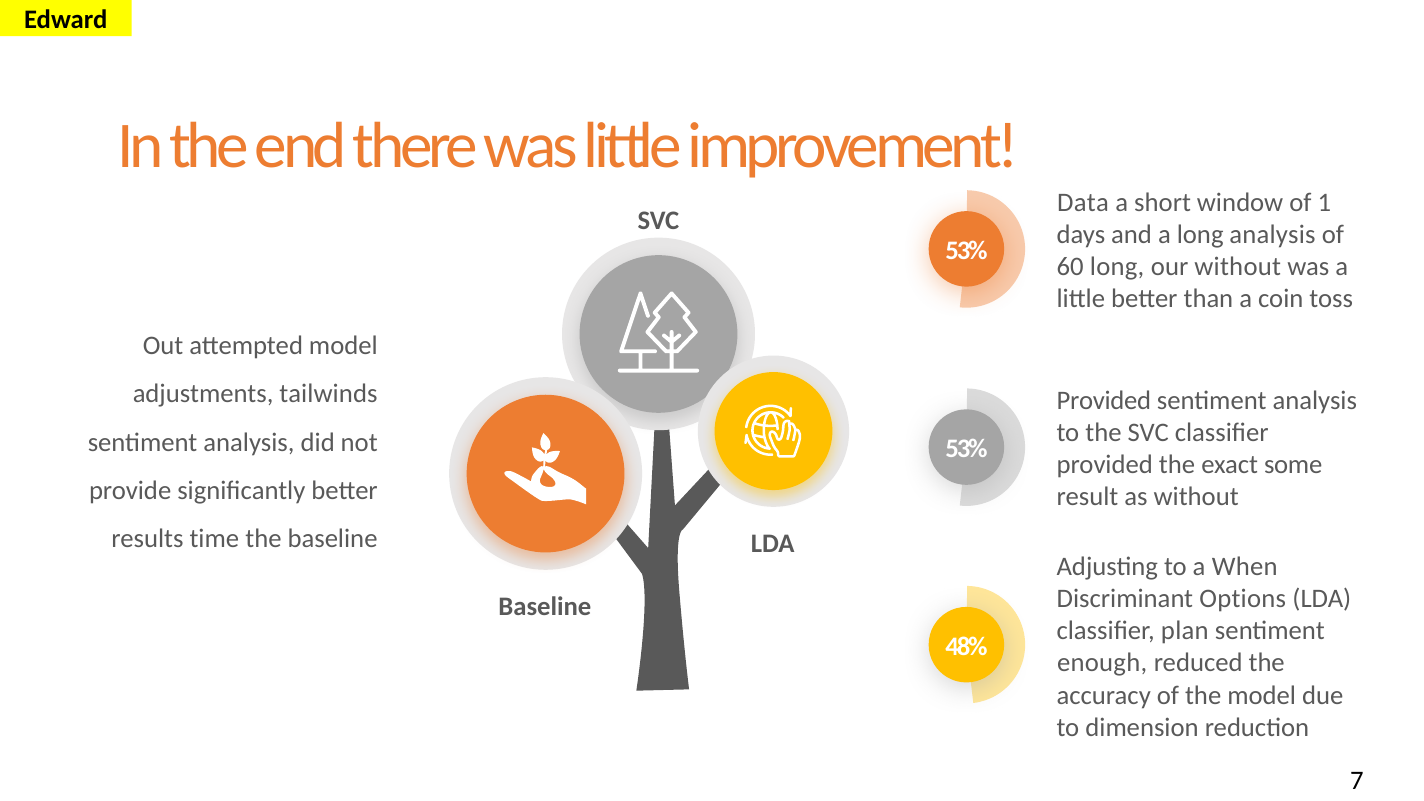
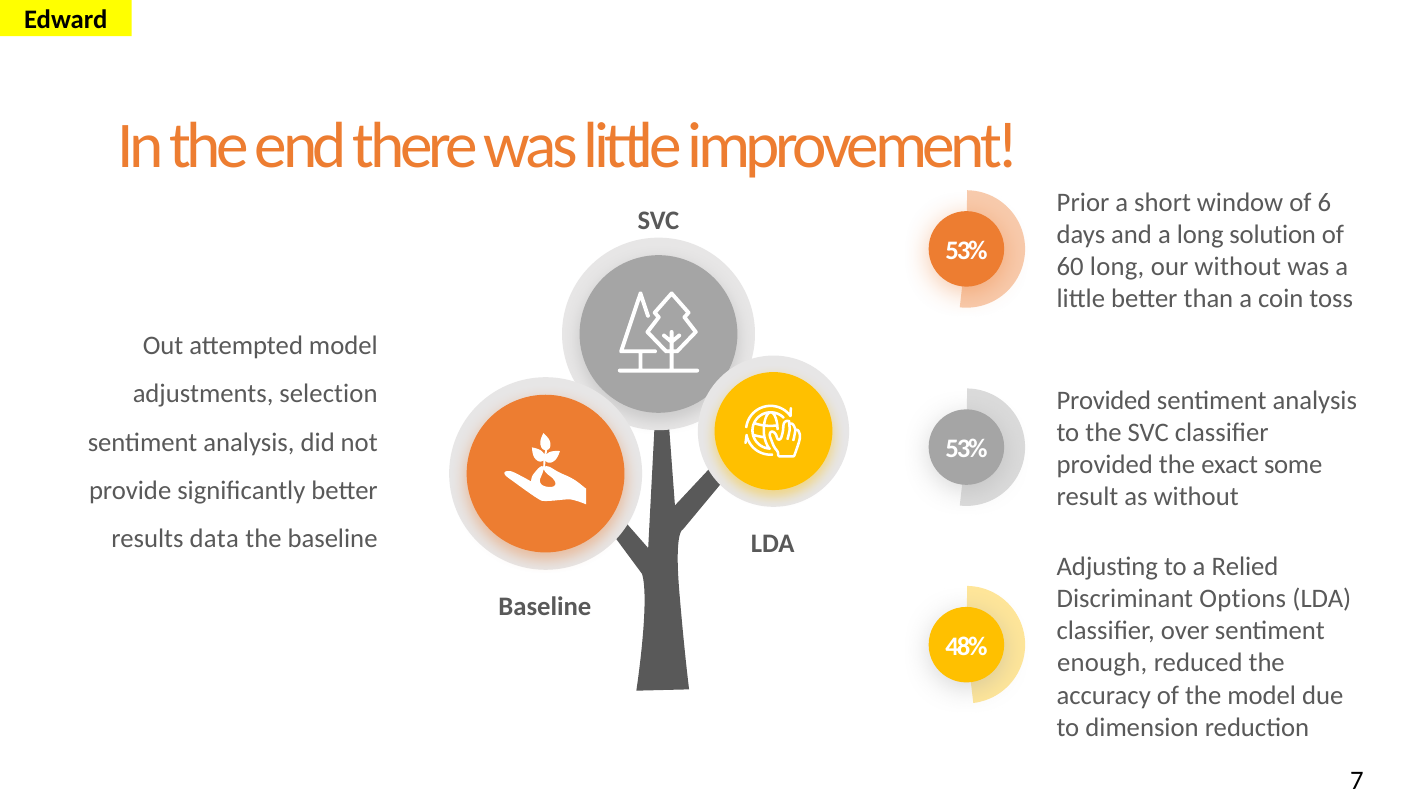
Data: Data -> Prior
1: 1 -> 6
long analysis: analysis -> solution
tailwinds: tailwinds -> selection
time: time -> data
When: When -> Relied
plan: plan -> over
